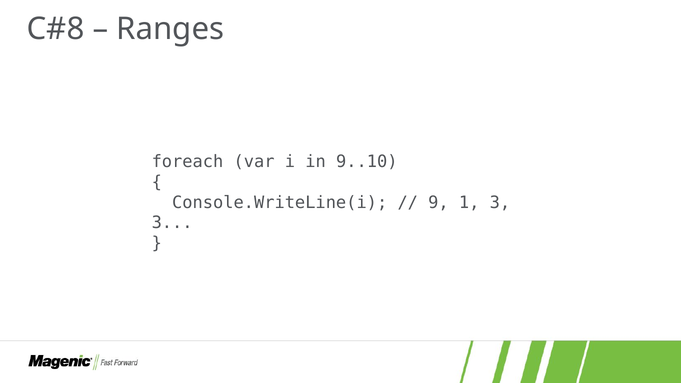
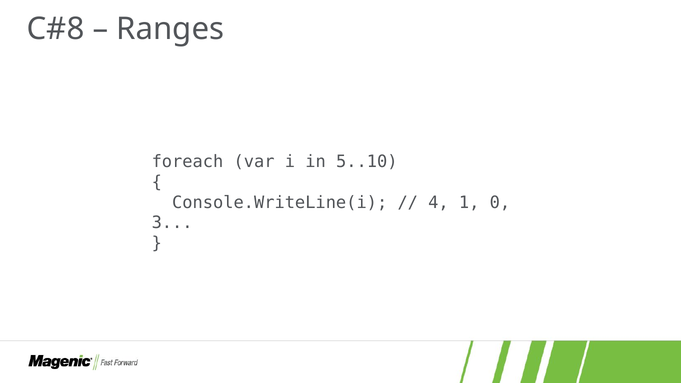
9..10: 9..10 -> 5..10
9: 9 -> 4
1 3: 3 -> 0
